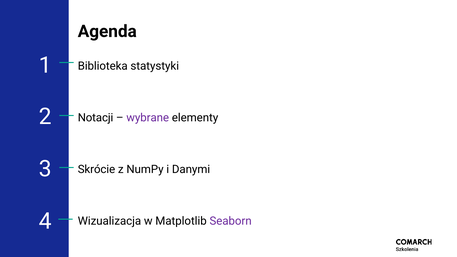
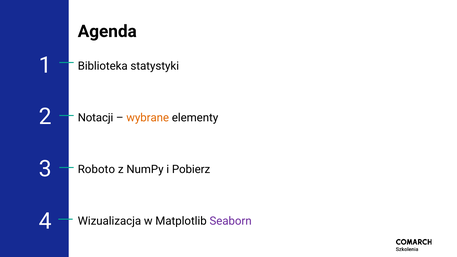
wybrane colour: purple -> orange
Skrócie: Skrócie -> Roboto
Danymi: Danymi -> Pobierz
